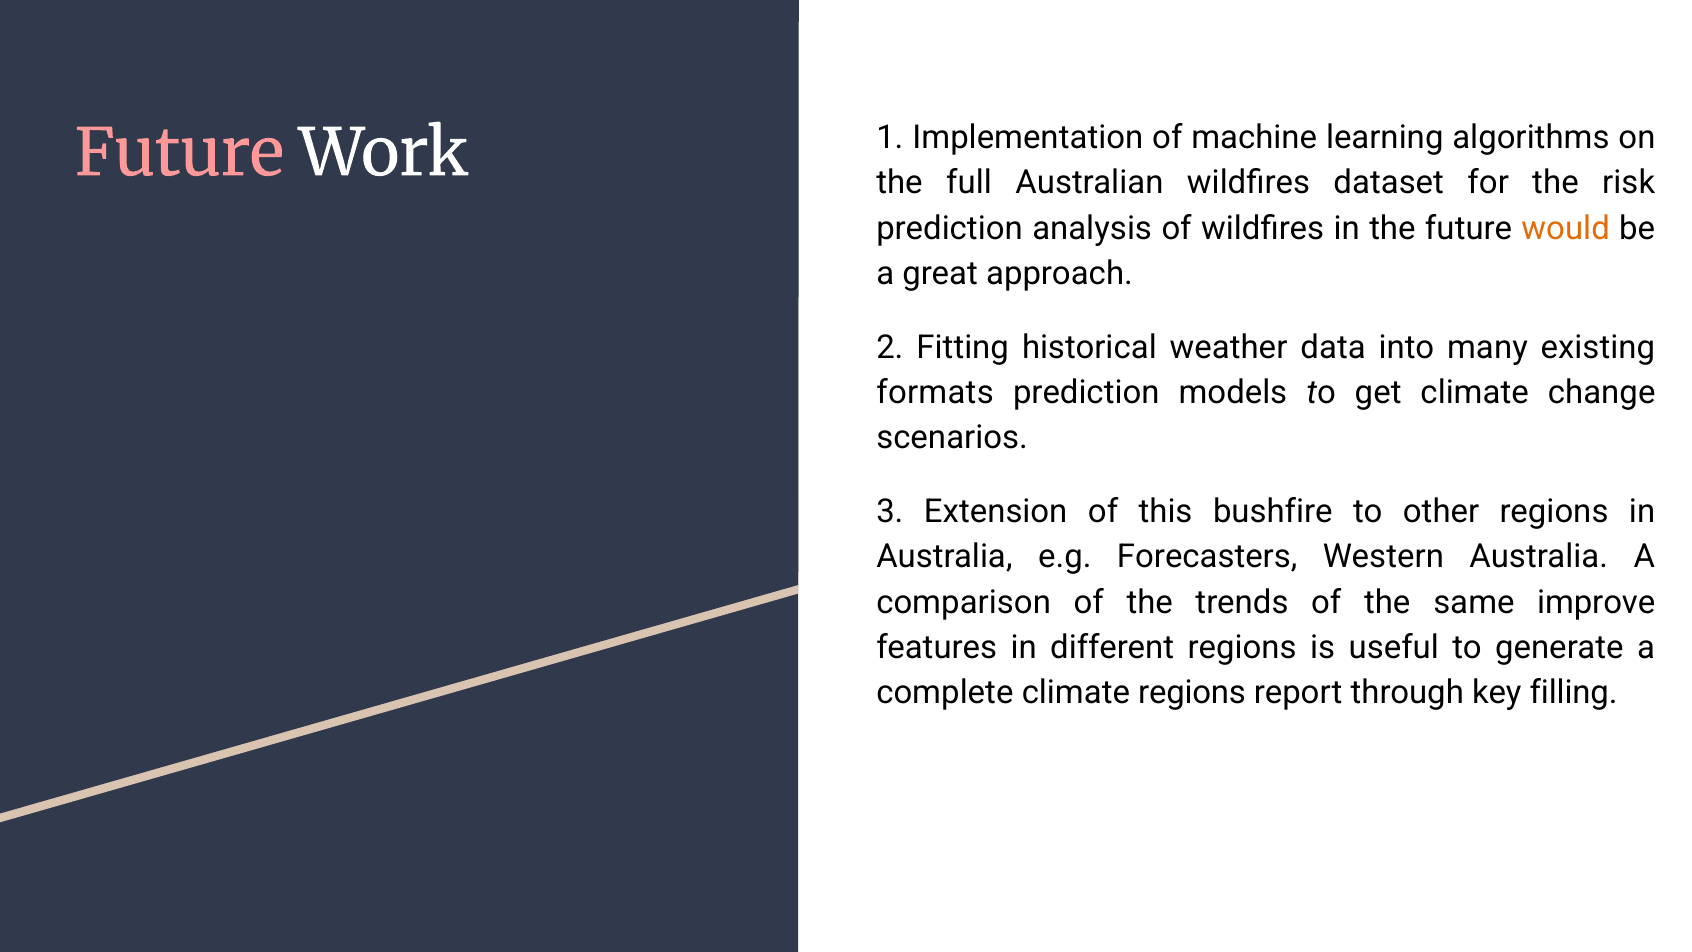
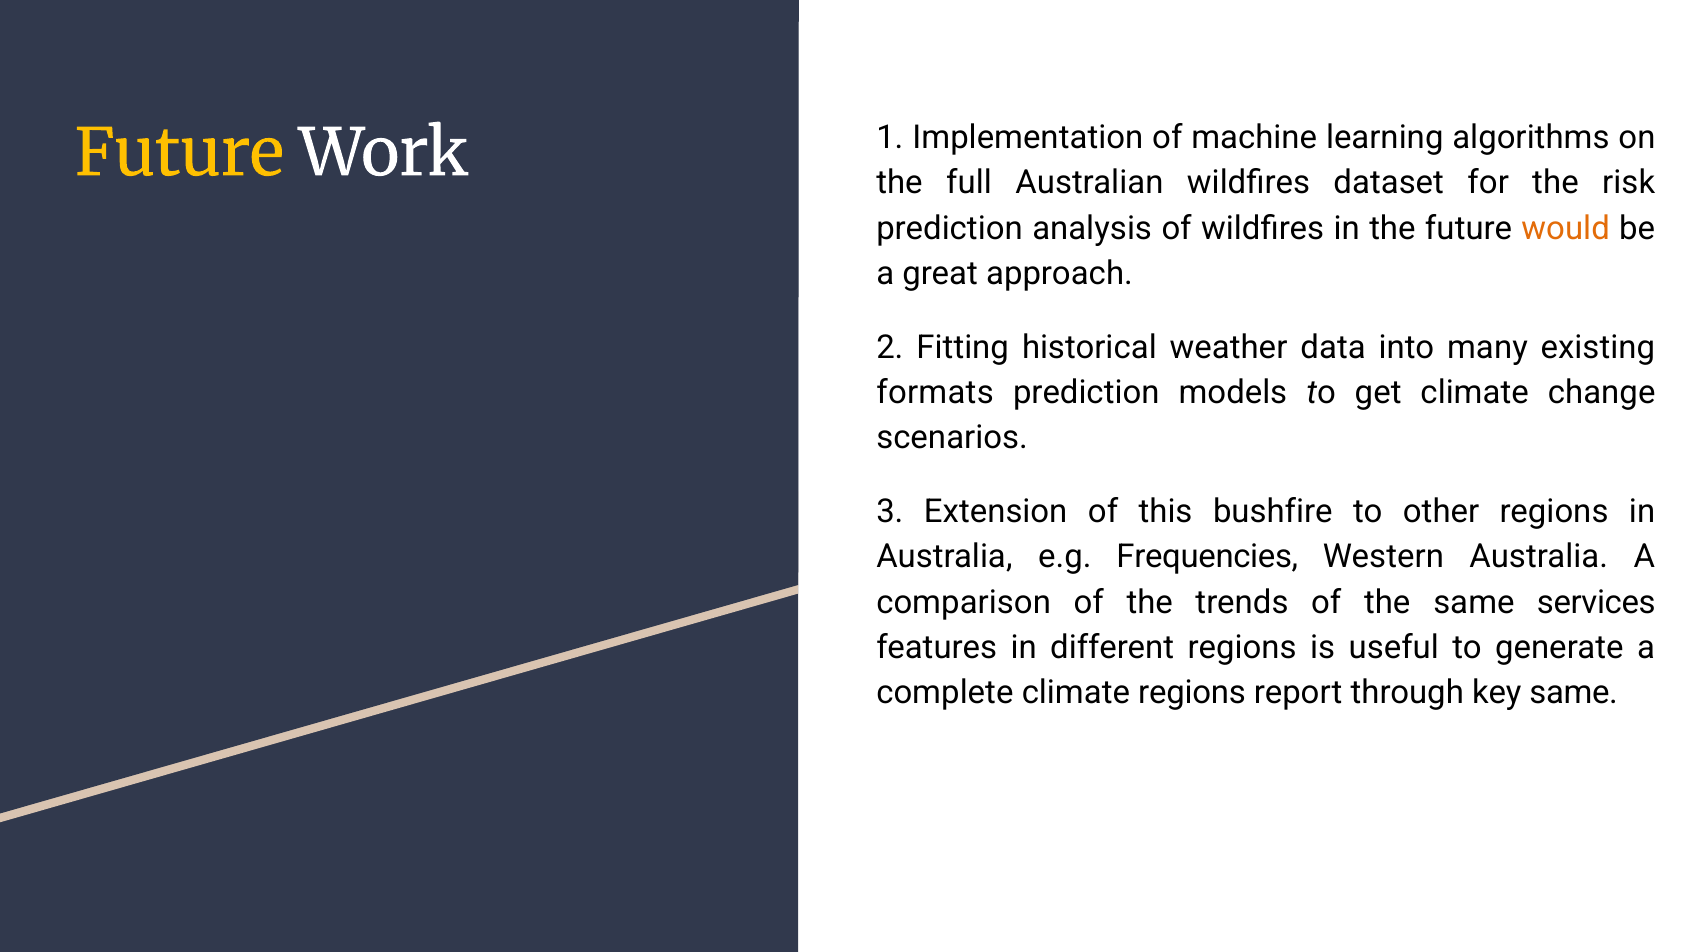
Future at (179, 154) colour: pink -> yellow
Forecasters: Forecasters -> Frequencies
improve: improve -> services
key filling: filling -> same
